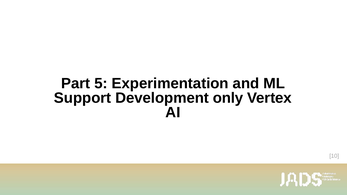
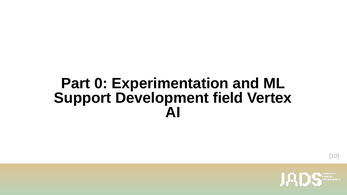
5: 5 -> 0
only: only -> field
